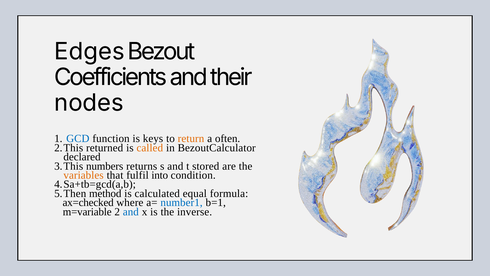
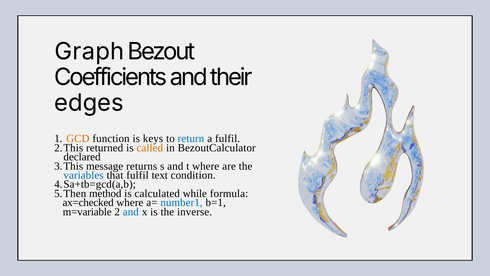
Edges: Edges -> Graph
nodes: nodes -> edges
GCD colour: blue -> orange
return colour: orange -> blue
a often: often -> fulfil
numbers: numbers -> message
t stored: stored -> where
variables colour: orange -> blue
into: into -> text
equal: equal -> while
